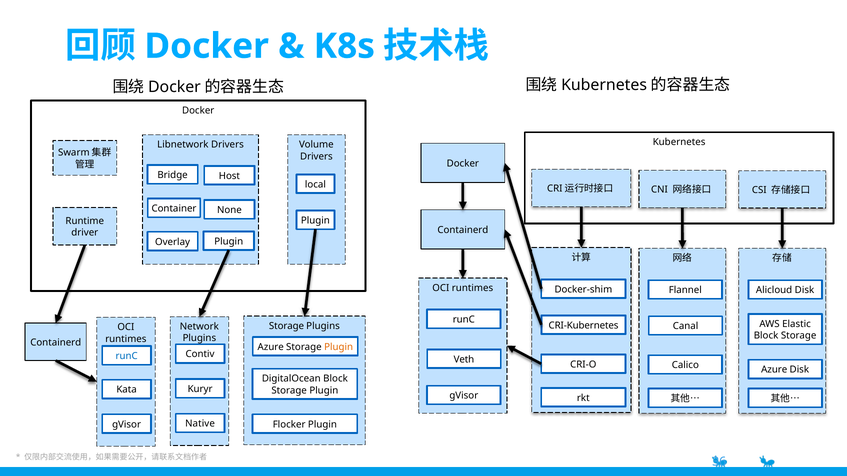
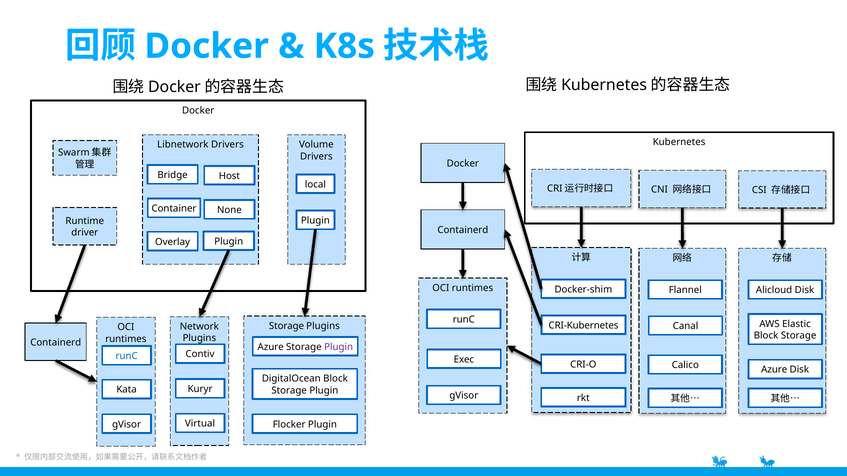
Plugin at (339, 347) colour: orange -> purple
Veth: Veth -> Exec
Native: Native -> Virtual
